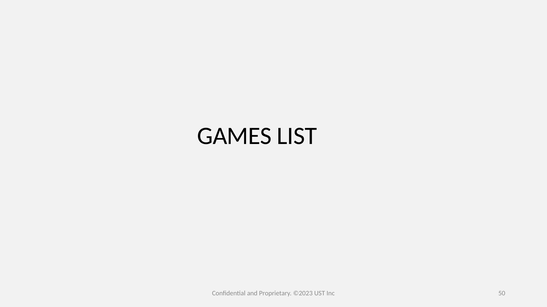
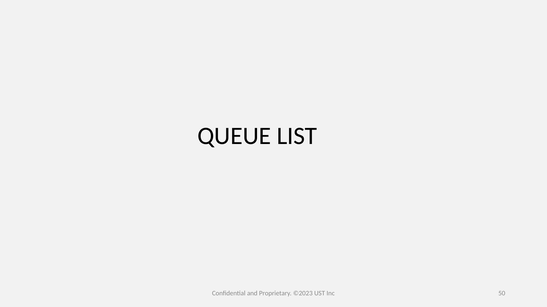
GAMES: GAMES -> QUEUE
